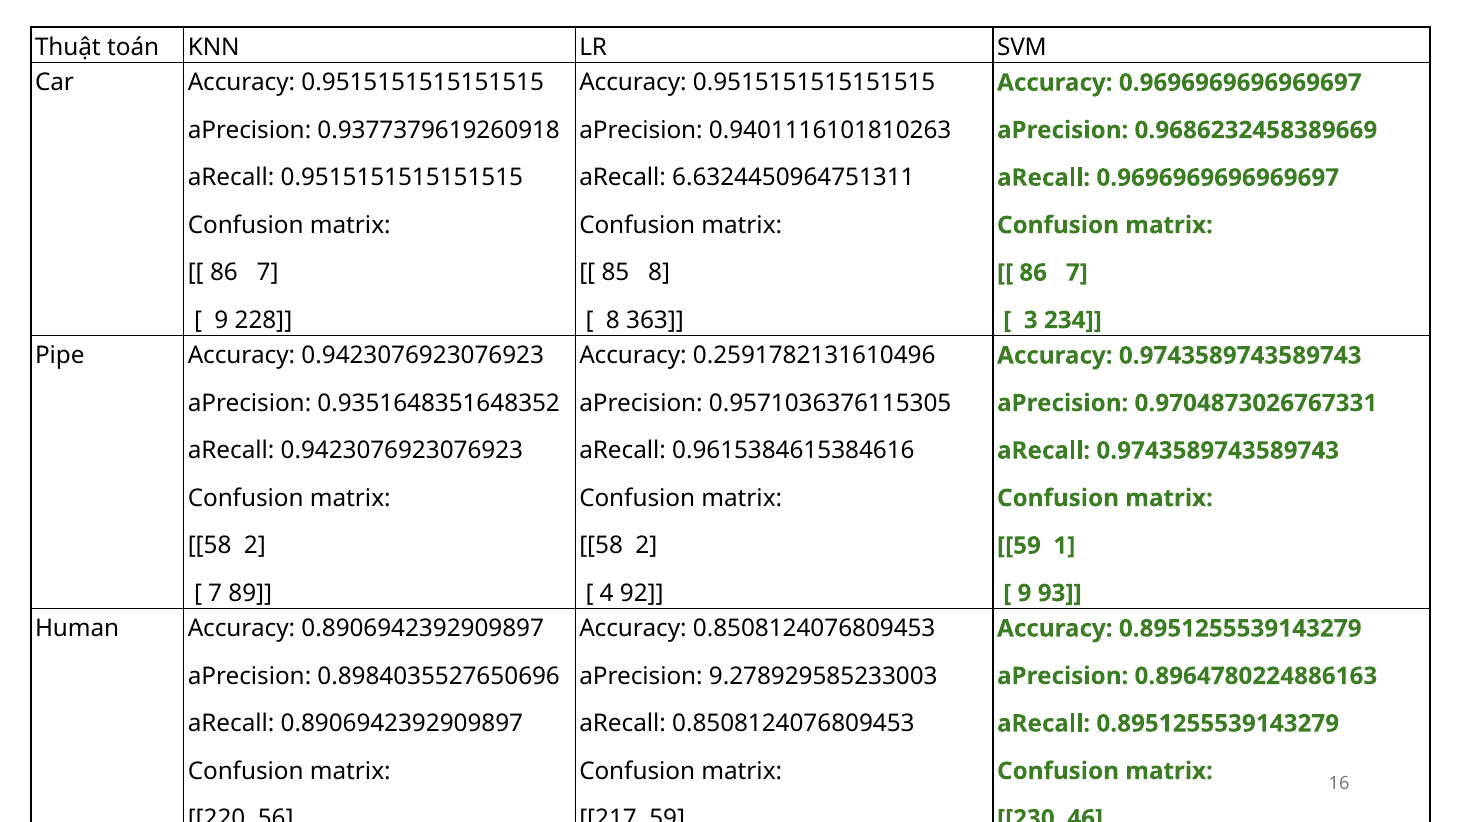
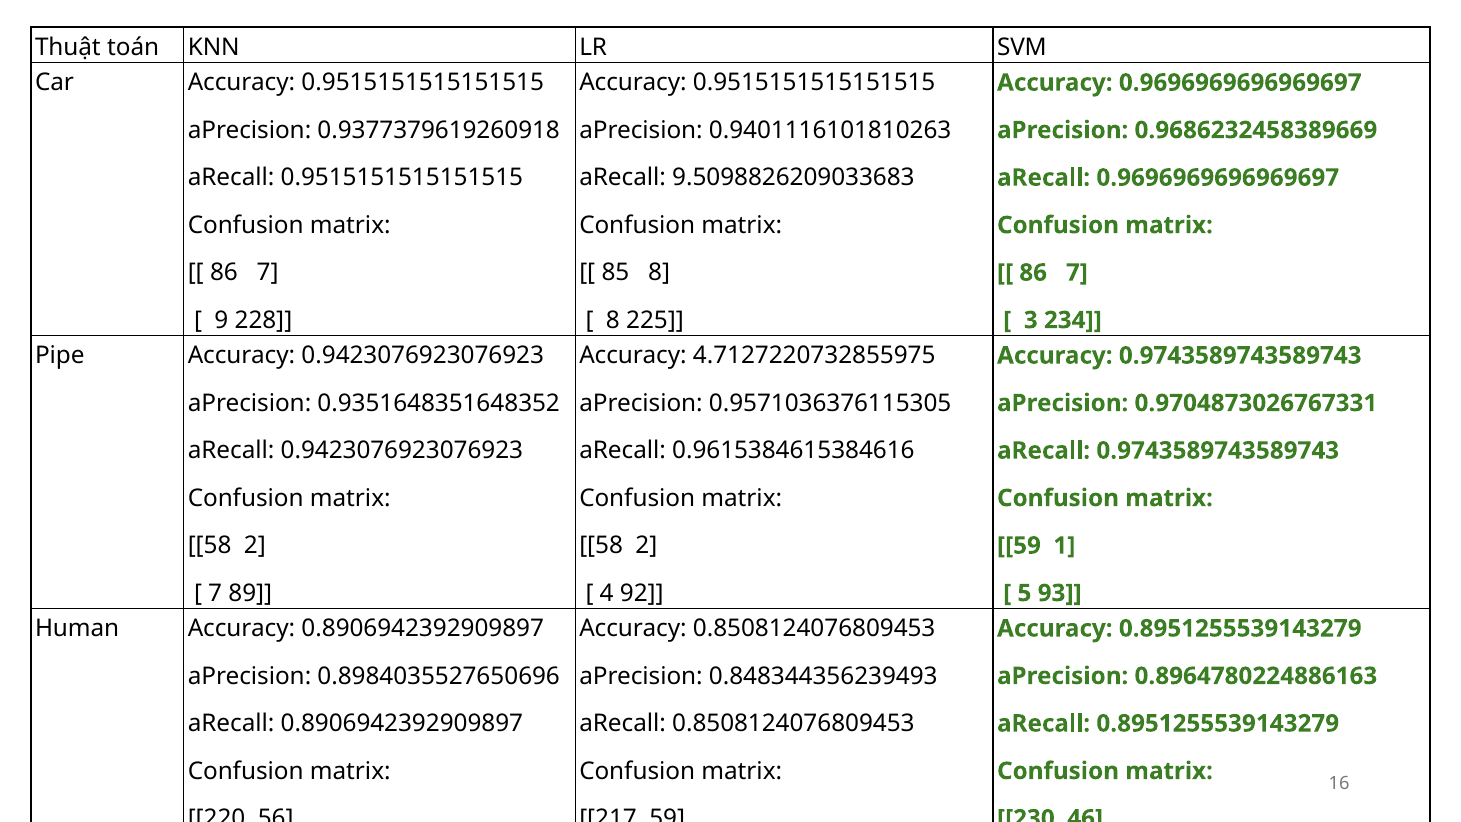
6.6324450964751311: 6.6324450964751311 -> 9.5098826209033683
363: 363 -> 225
0.2591782131610496: 0.2591782131610496 -> 4.7127220732855975
9 at (1024, 593): 9 -> 5
9.278929585233003: 9.278929585233003 -> 0.848344356239493
